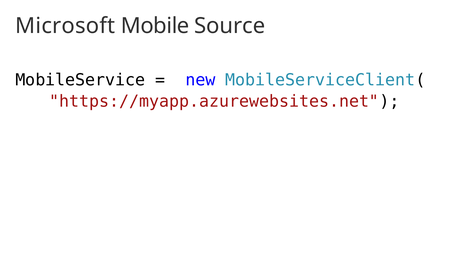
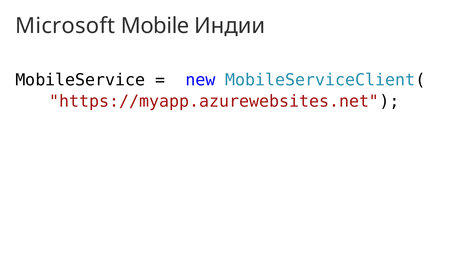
Source: Source -> Индии
